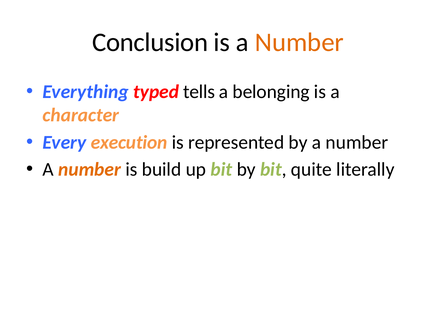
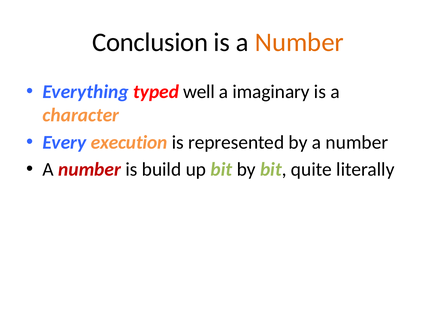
tells: tells -> well
belonging: belonging -> imaginary
number at (90, 169) colour: orange -> red
